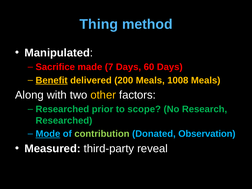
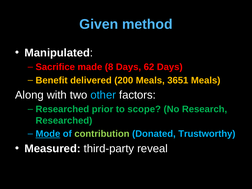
Thing: Thing -> Given
7: 7 -> 8
60: 60 -> 62
Benefit underline: present -> none
1008: 1008 -> 3651
other colour: yellow -> light blue
Observation: Observation -> Trustworthy
